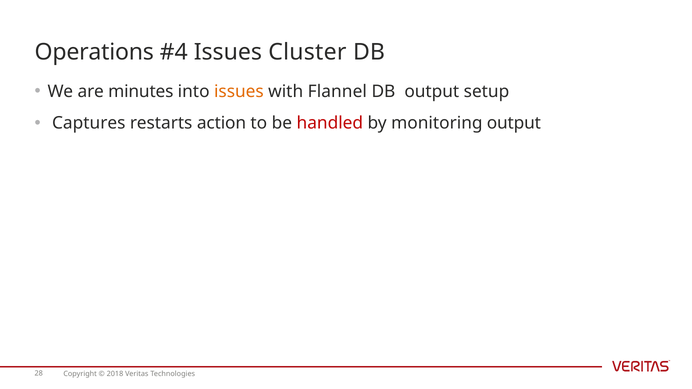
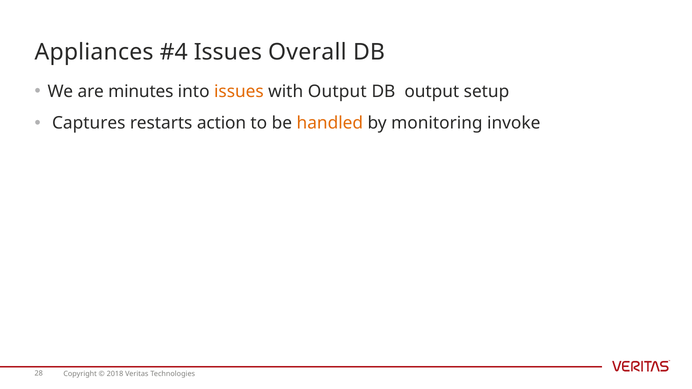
Operations: Operations -> Appliances
Cluster: Cluster -> Overall
with Flannel: Flannel -> Output
handled colour: red -> orange
monitoring output: output -> invoke
